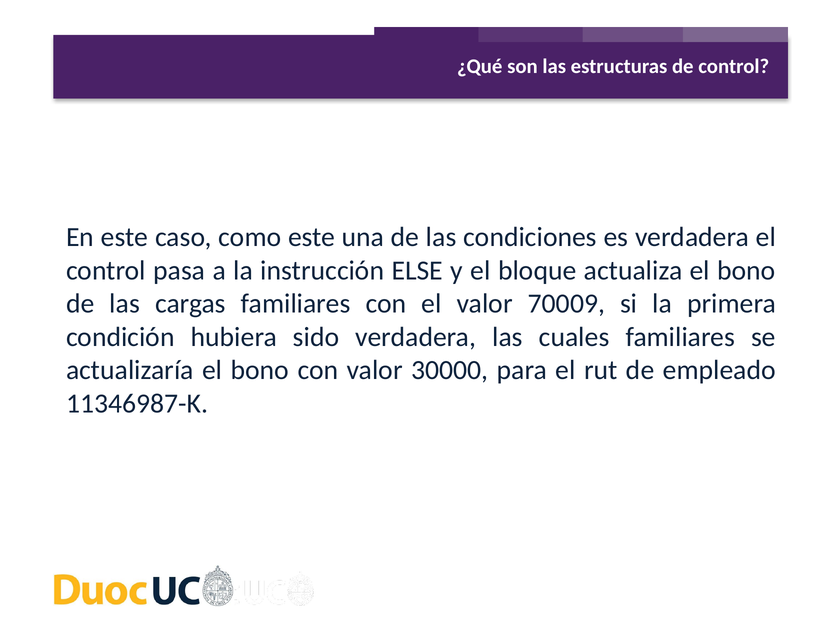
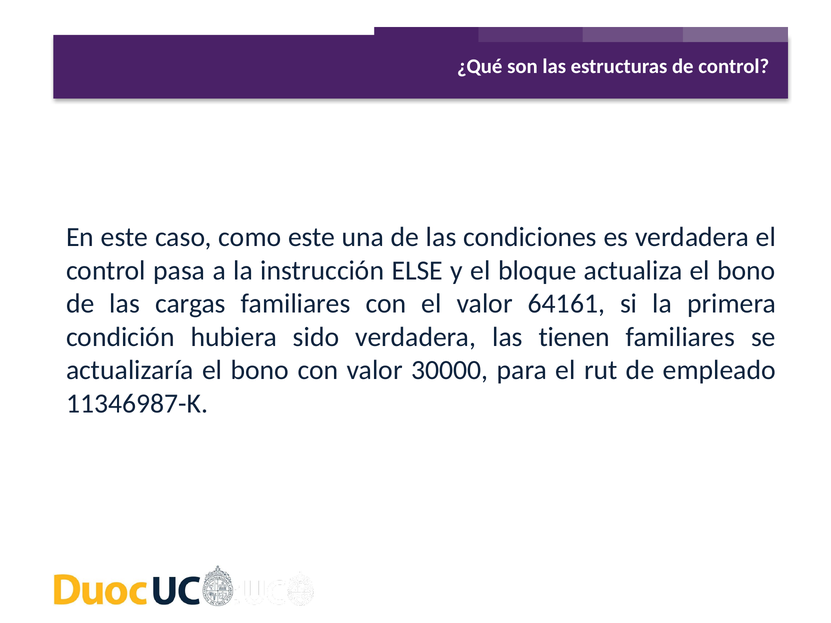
70009: 70009 -> 64161
cuales: cuales -> tienen
